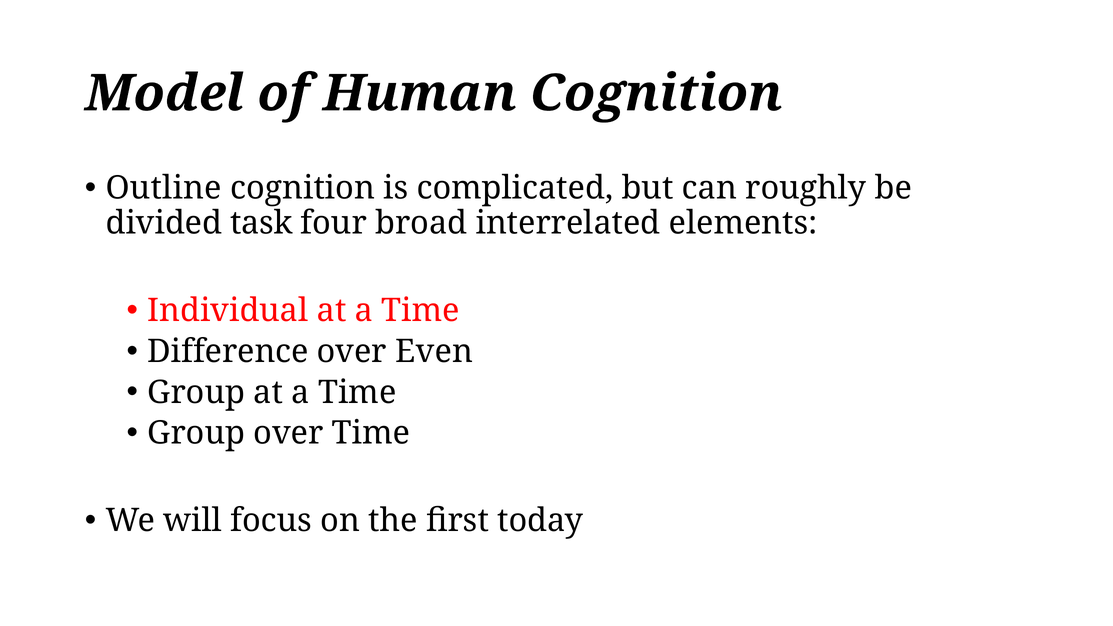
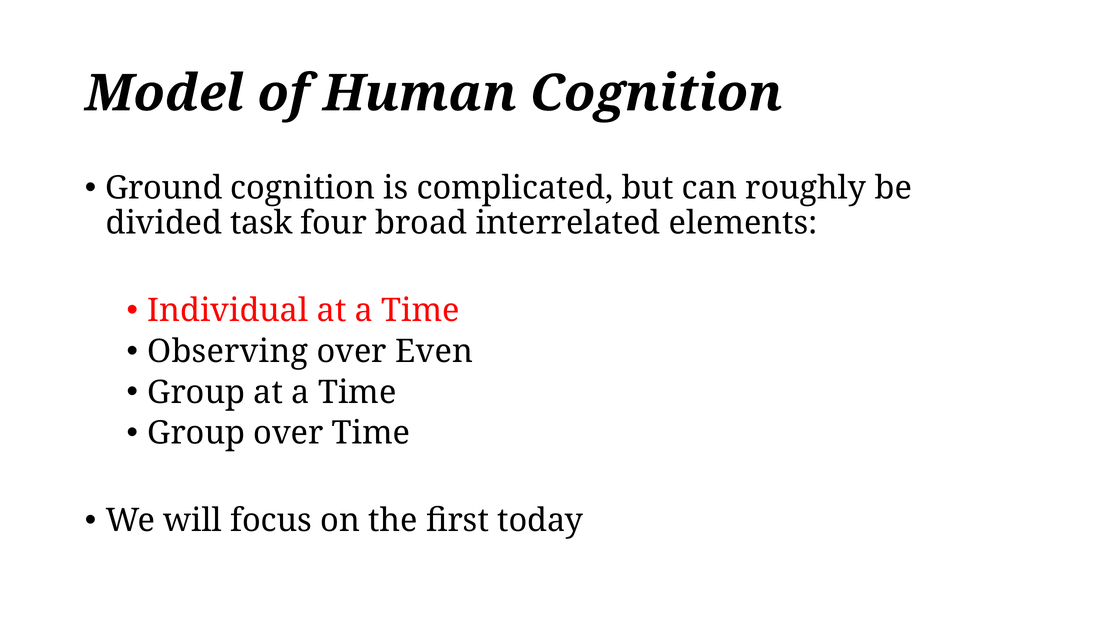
Outline: Outline -> Ground
Difference: Difference -> Observing
